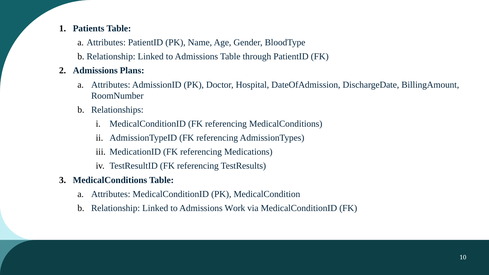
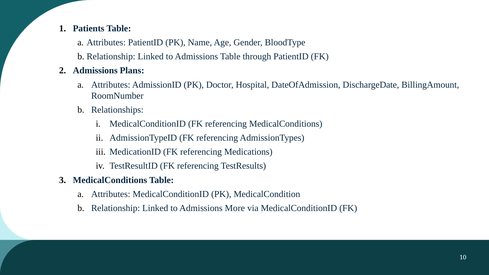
Work: Work -> More
